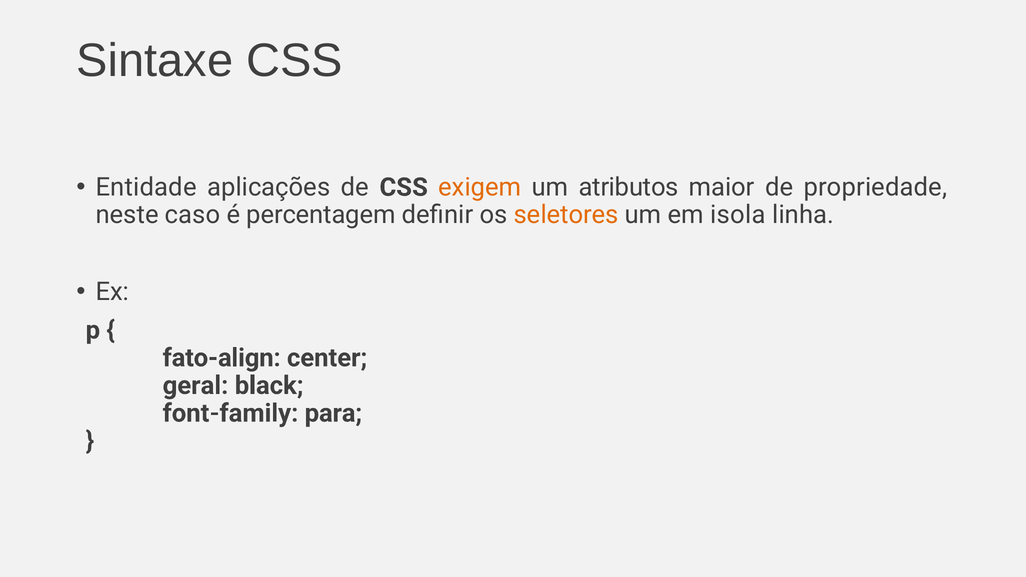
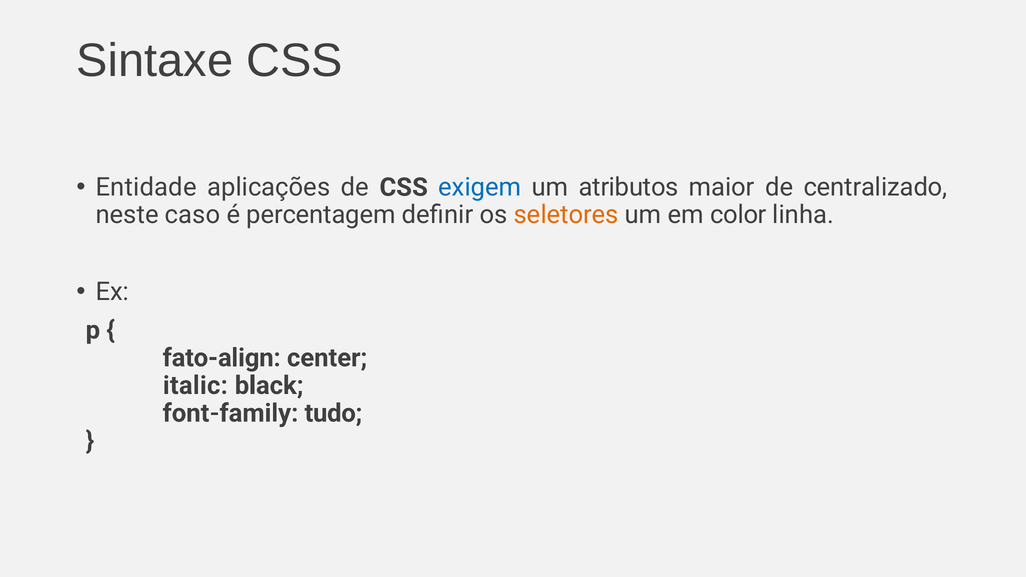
exigem colour: orange -> blue
propriedade: propriedade -> centralizado
isola: isola -> color
geral: geral -> italic
para: para -> tudo
